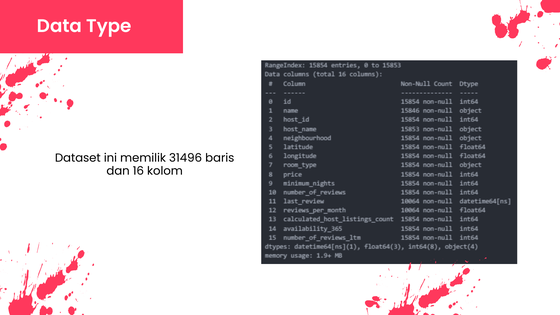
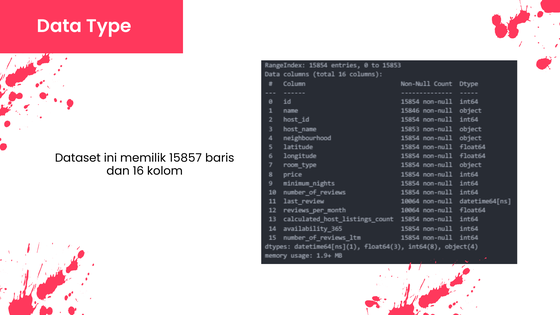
31496: 31496 -> 15857
